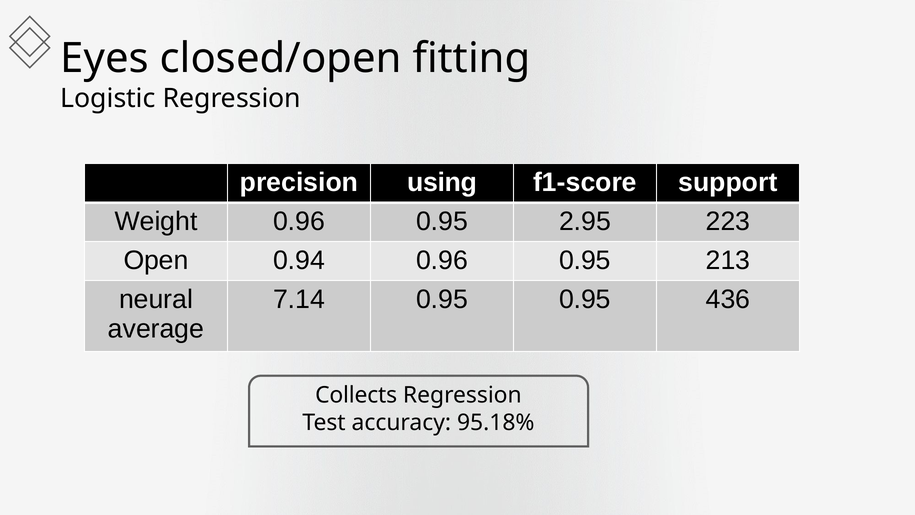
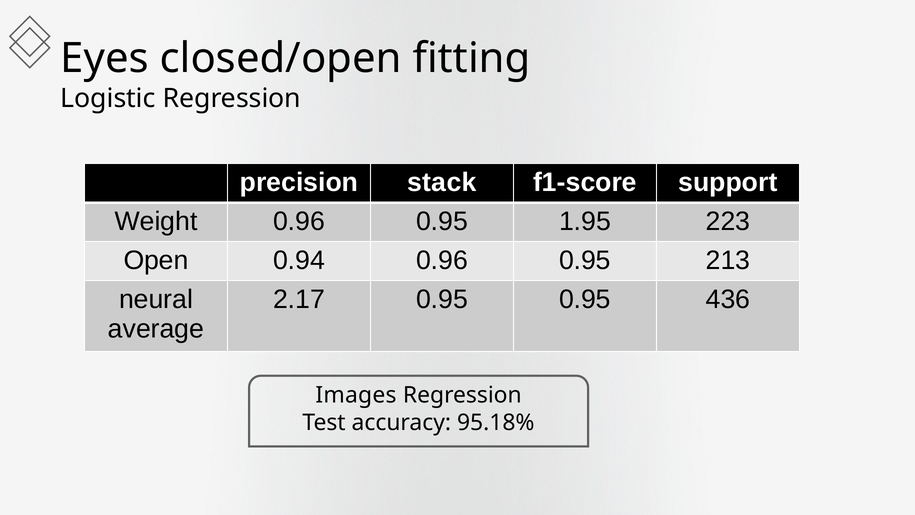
using: using -> stack
2.95: 2.95 -> 1.95
7.14: 7.14 -> 2.17
Collects: Collects -> Images
